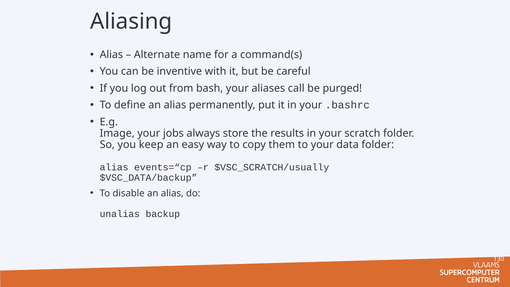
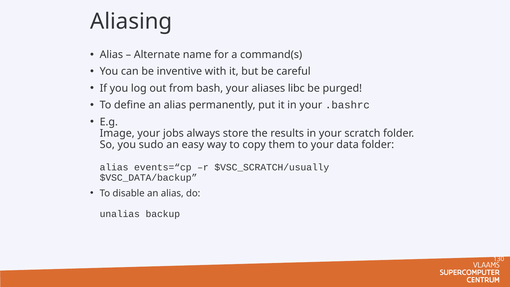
call: call -> libc
keep: keep -> sudo
